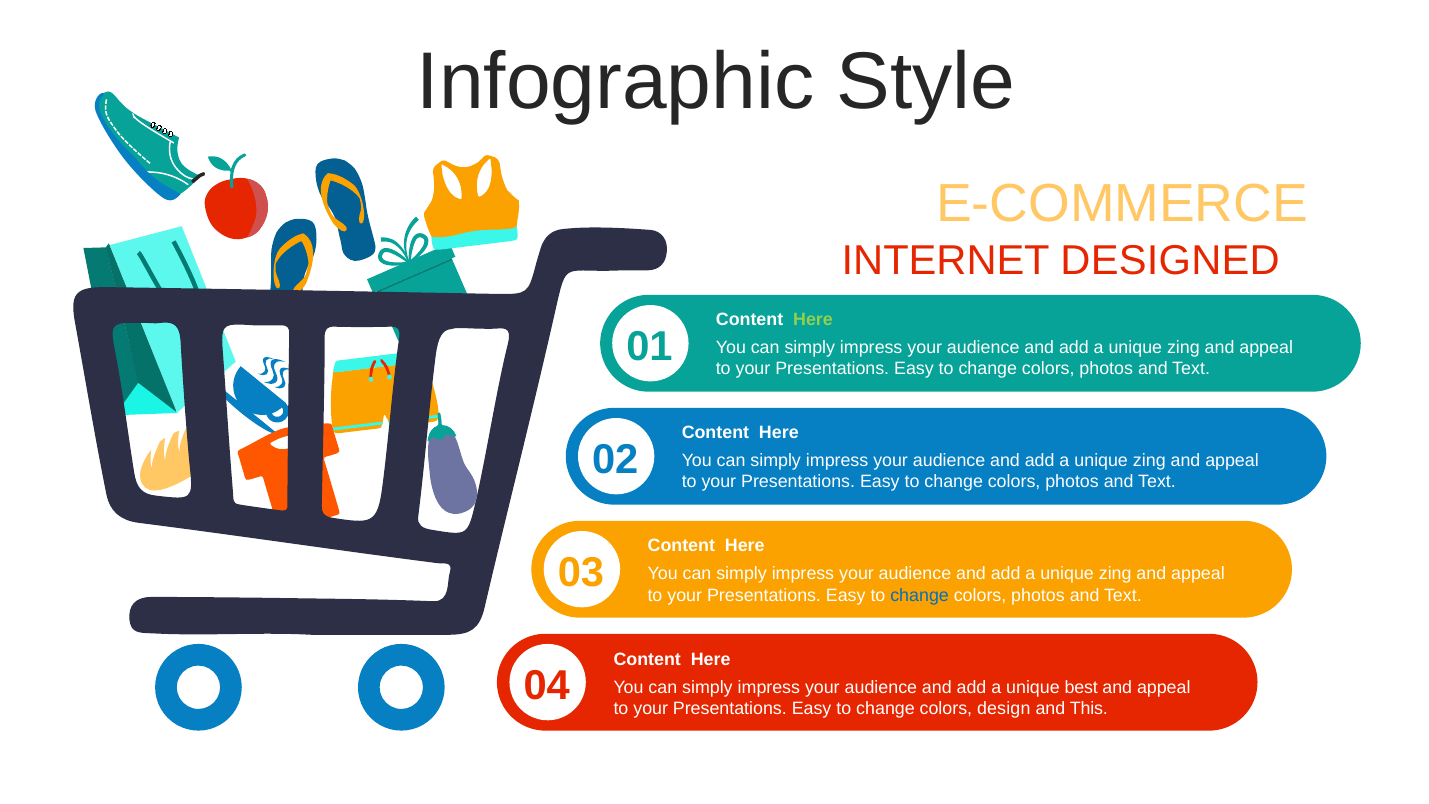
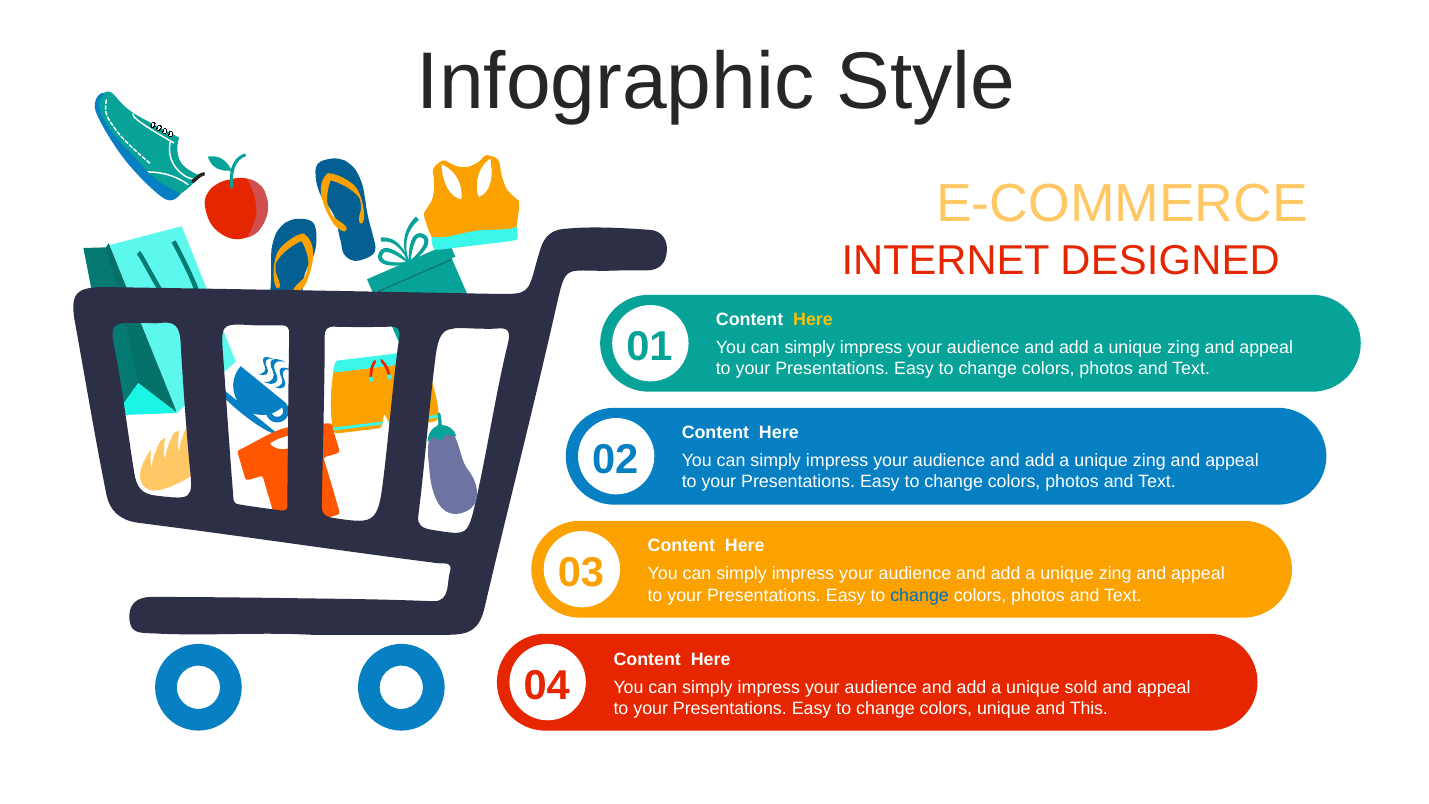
Here at (813, 319) colour: light green -> yellow
best: best -> sold
colors design: design -> unique
